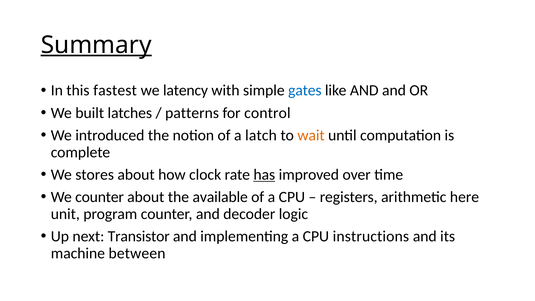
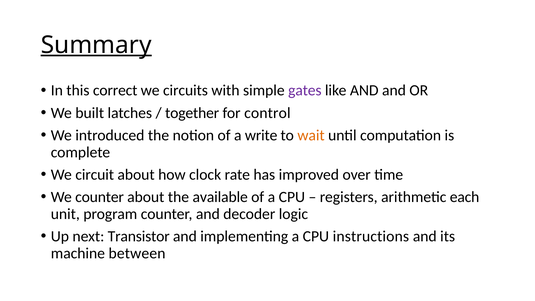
fastest: fastest -> correct
latency: latency -> circuits
gates colour: blue -> purple
patterns: patterns -> together
latch: latch -> write
stores: stores -> circuit
has underline: present -> none
here: here -> each
